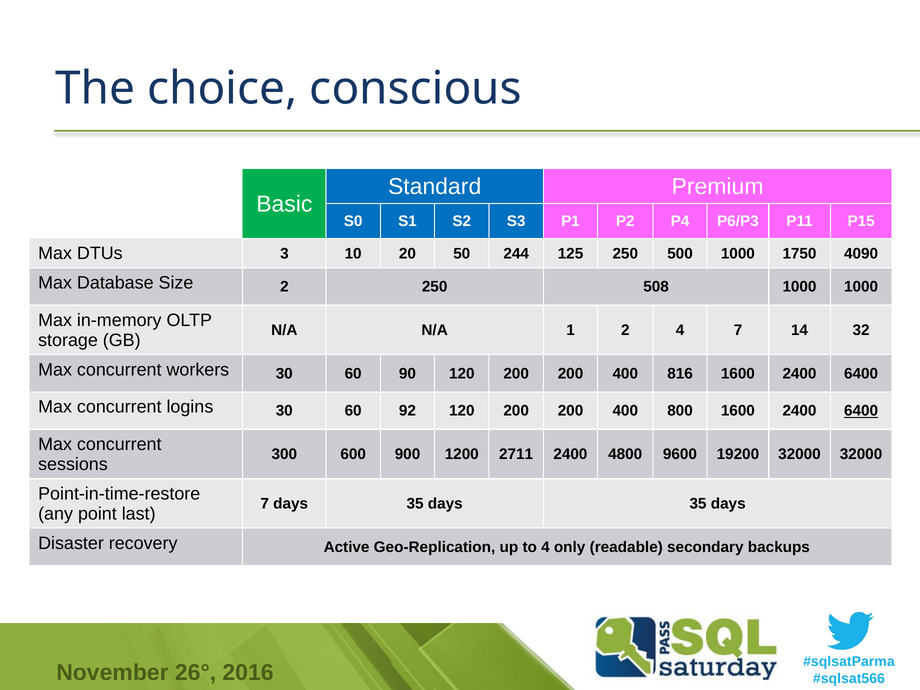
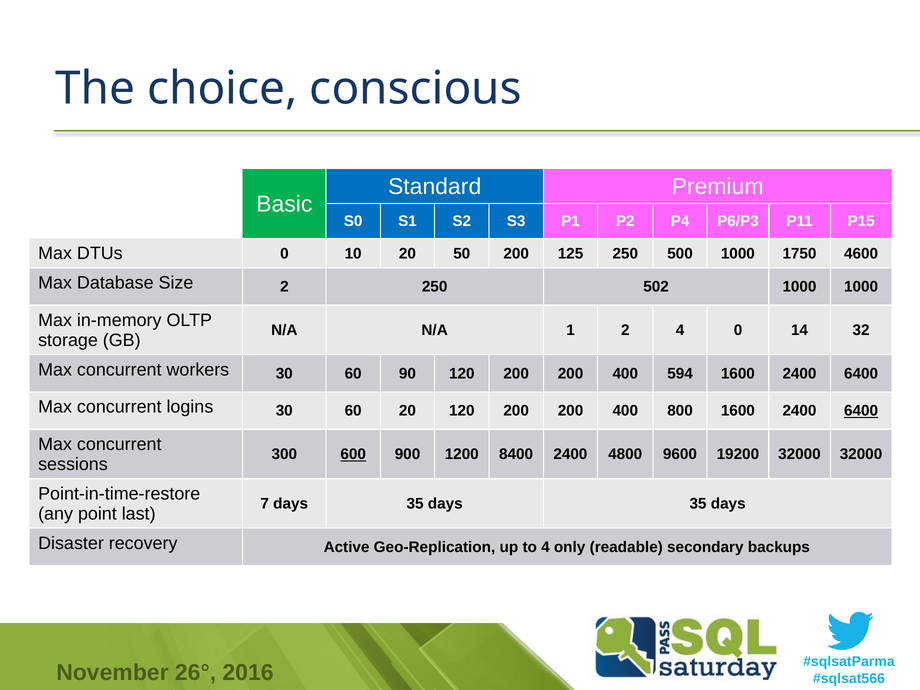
DTUs 3: 3 -> 0
50 244: 244 -> 200
4090: 4090 -> 4600
508: 508 -> 502
4 7: 7 -> 0
816: 816 -> 594
60 92: 92 -> 20
600 underline: none -> present
2711: 2711 -> 8400
